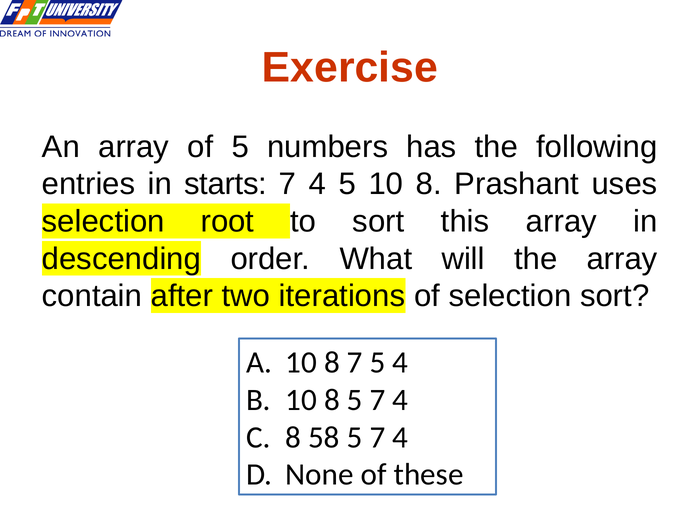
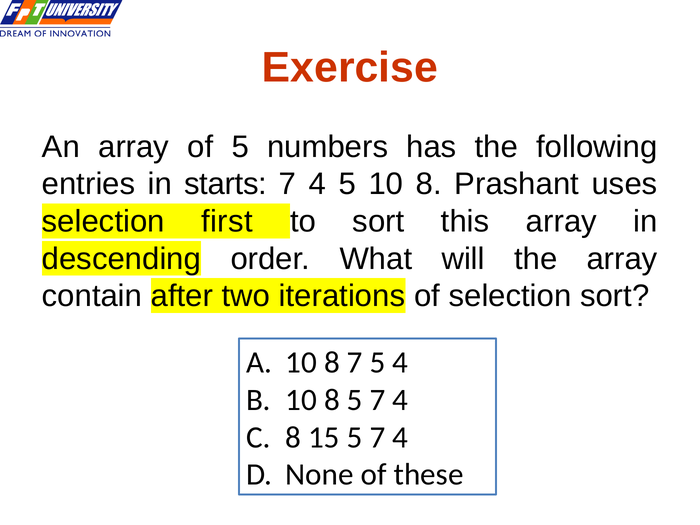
root: root -> first
58: 58 -> 15
